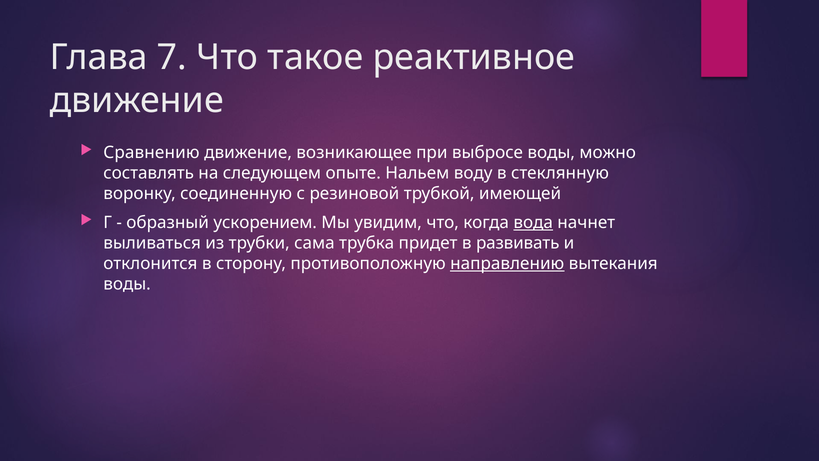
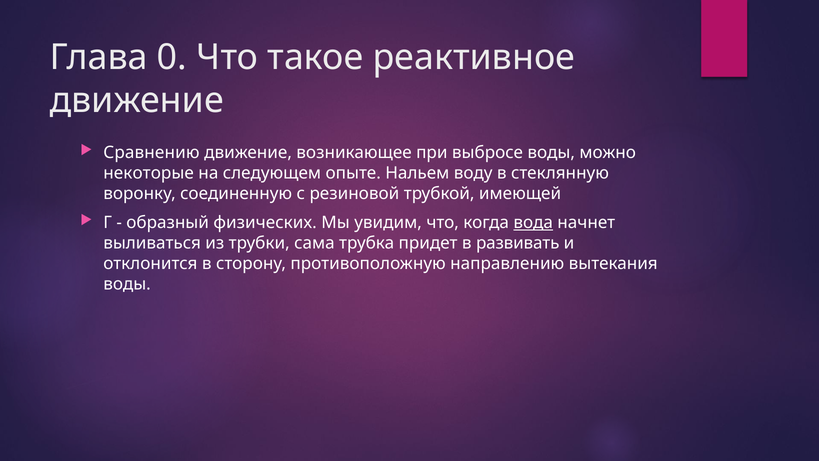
7: 7 -> 0
составлять: составлять -> некоторые
ускорением: ускорением -> физических
направлению underline: present -> none
